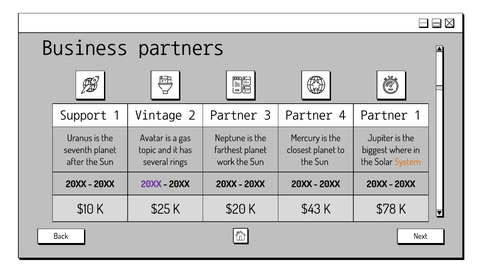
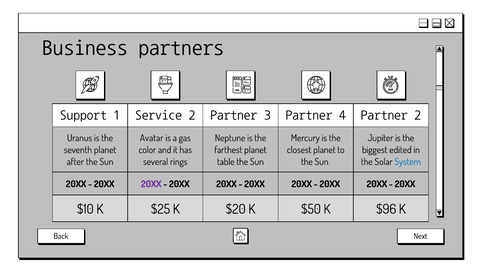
Vintage: Vintage -> Service
Partner 1: 1 -> 2
topic: topic -> color
where: where -> edited
work: work -> table
System colour: orange -> blue
$43: $43 -> $50
$78: $78 -> $96
